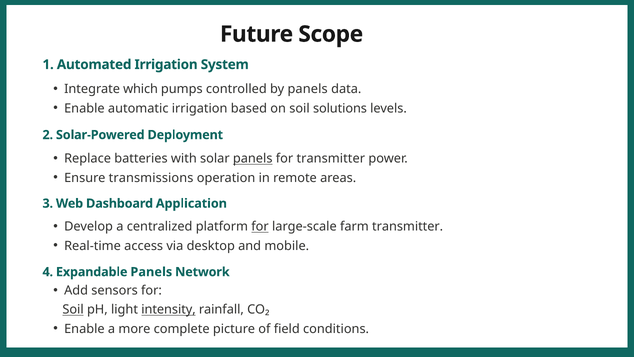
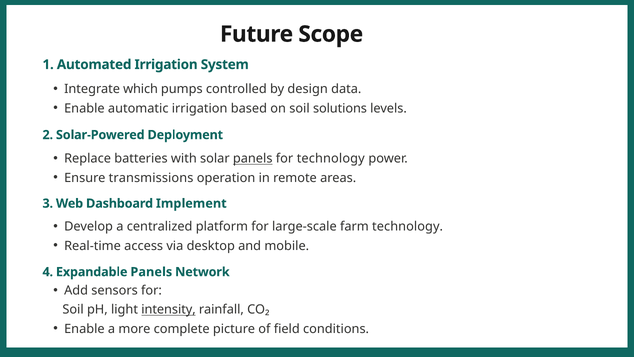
by panels: panels -> design
for transmitter: transmitter -> technology
Application: Application -> Implement
for at (260, 227) underline: present -> none
farm transmitter: transmitter -> technology
Soil at (73, 309) underline: present -> none
